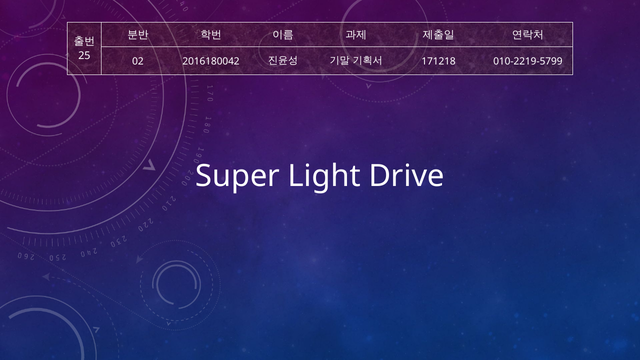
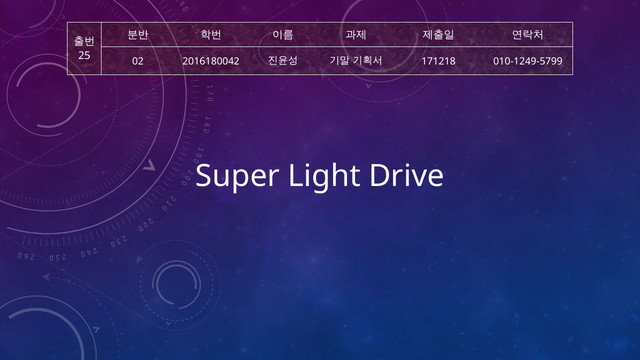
010-2219-5799: 010-2219-5799 -> 010-1249-5799
